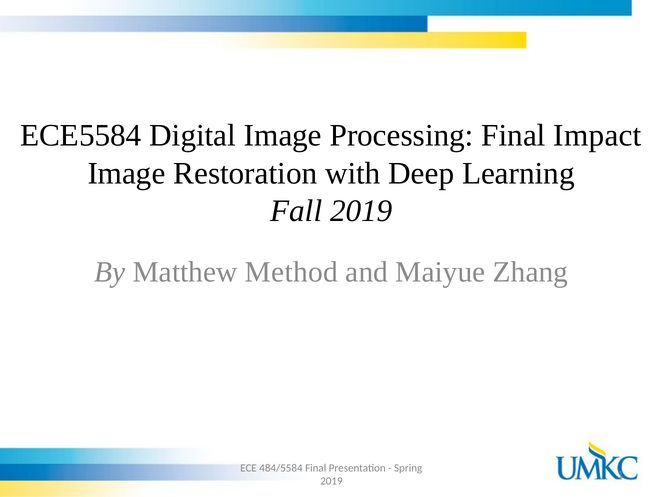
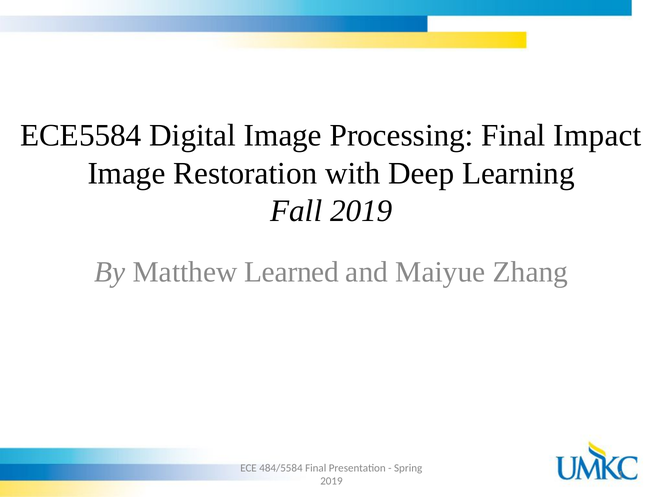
Method: Method -> Learned
